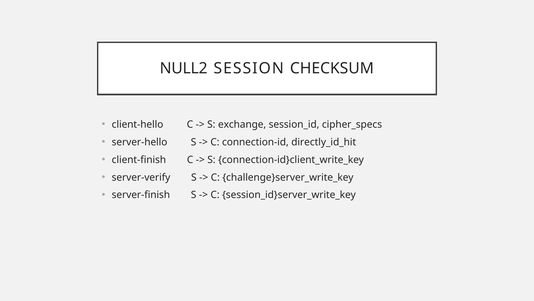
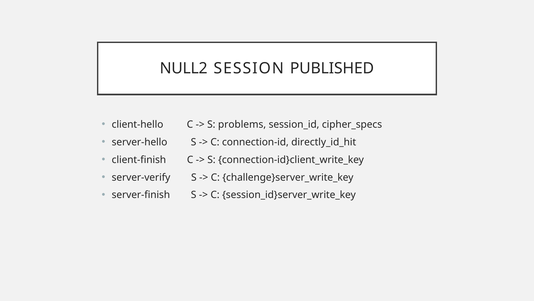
CHECKSUM: CHECKSUM -> PUBLISHED
exchange: exchange -> problems
